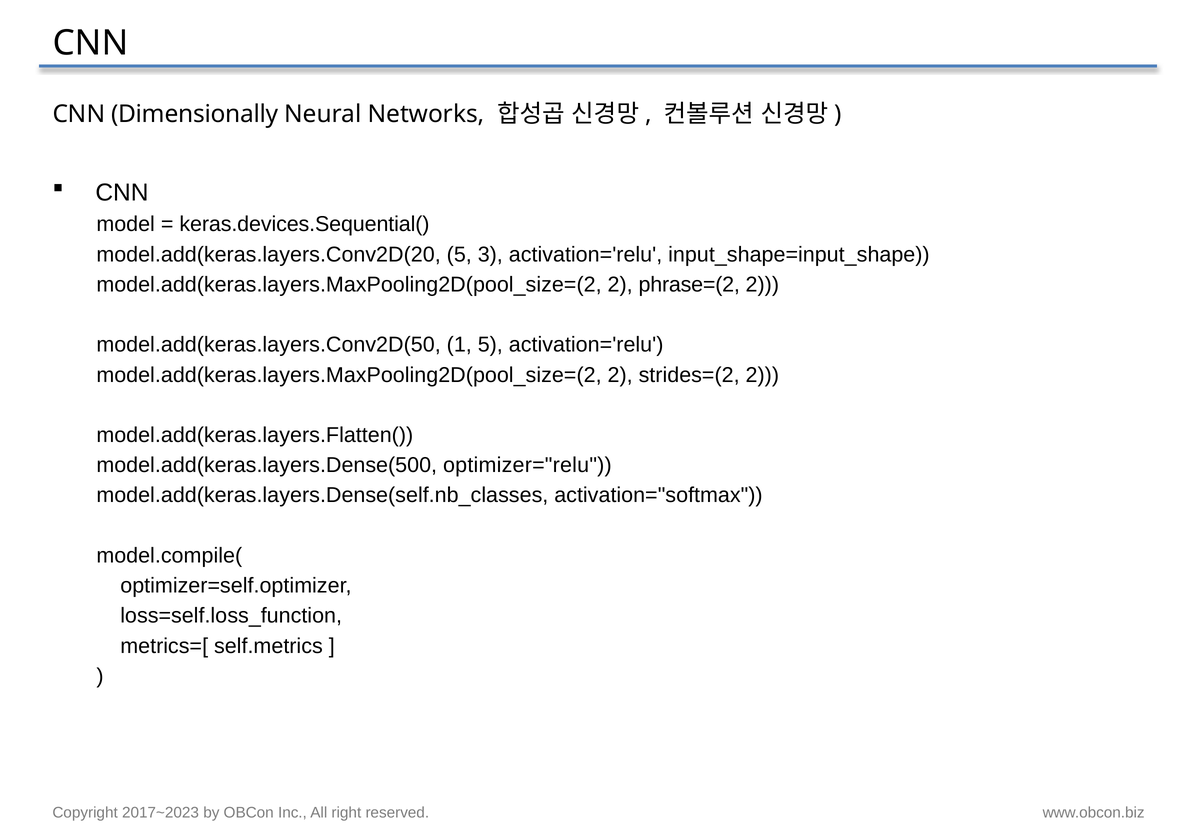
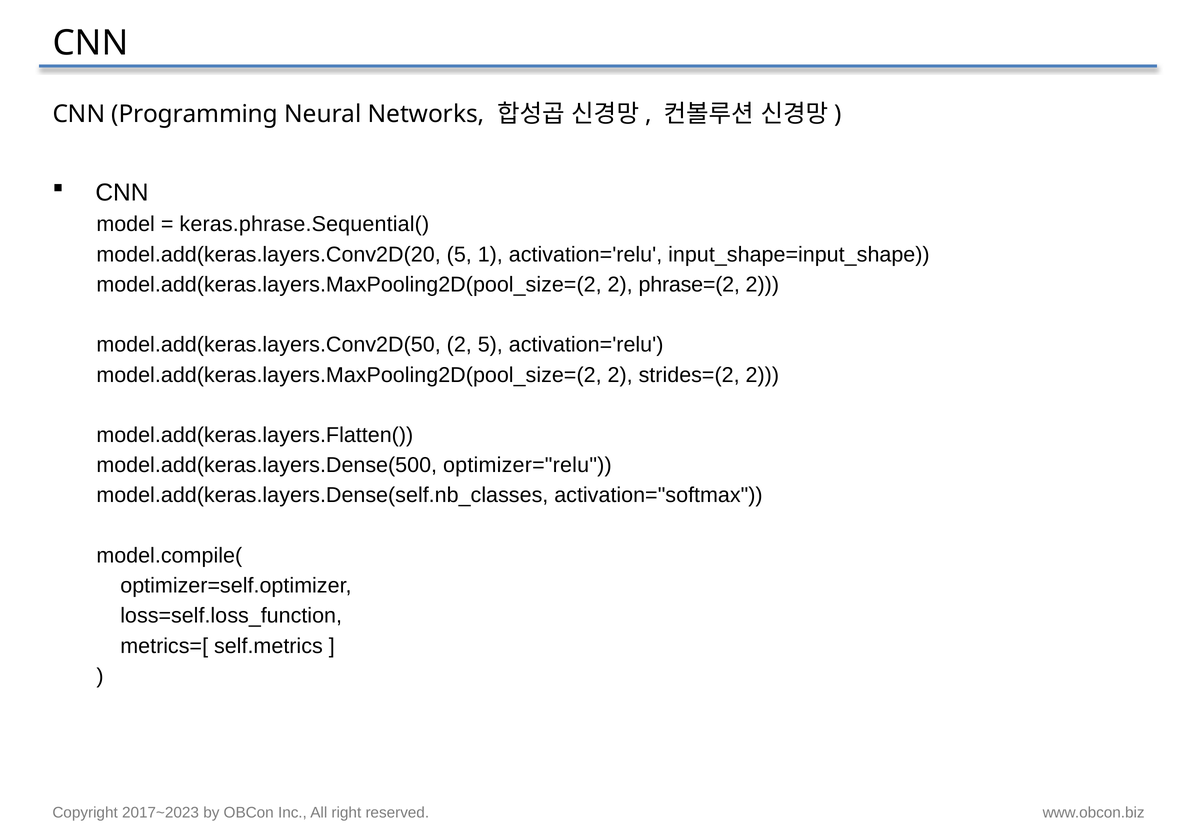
Dimensionally: Dimensionally -> Programming
keras.devices.Sequential(: keras.devices.Sequential( -> keras.phrase.Sequential(
3: 3 -> 1
model.add(keras.layers.Conv2D(50 1: 1 -> 2
